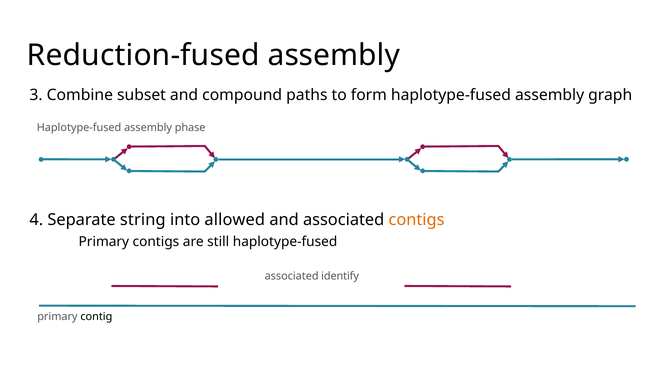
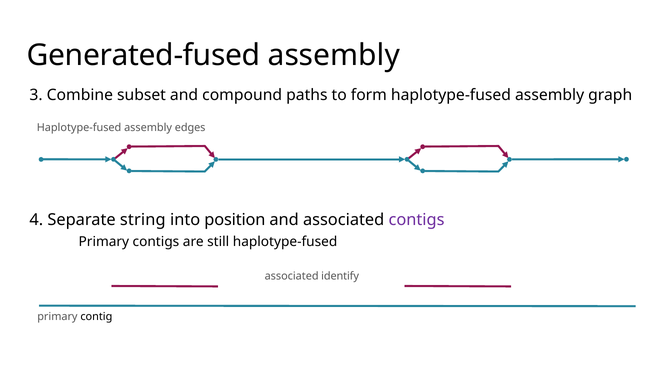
Reduction-fused: Reduction-fused -> Generated-fused
phase: phase -> edges
allowed: allowed -> position
contigs at (417, 219) colour: orange -> purple
